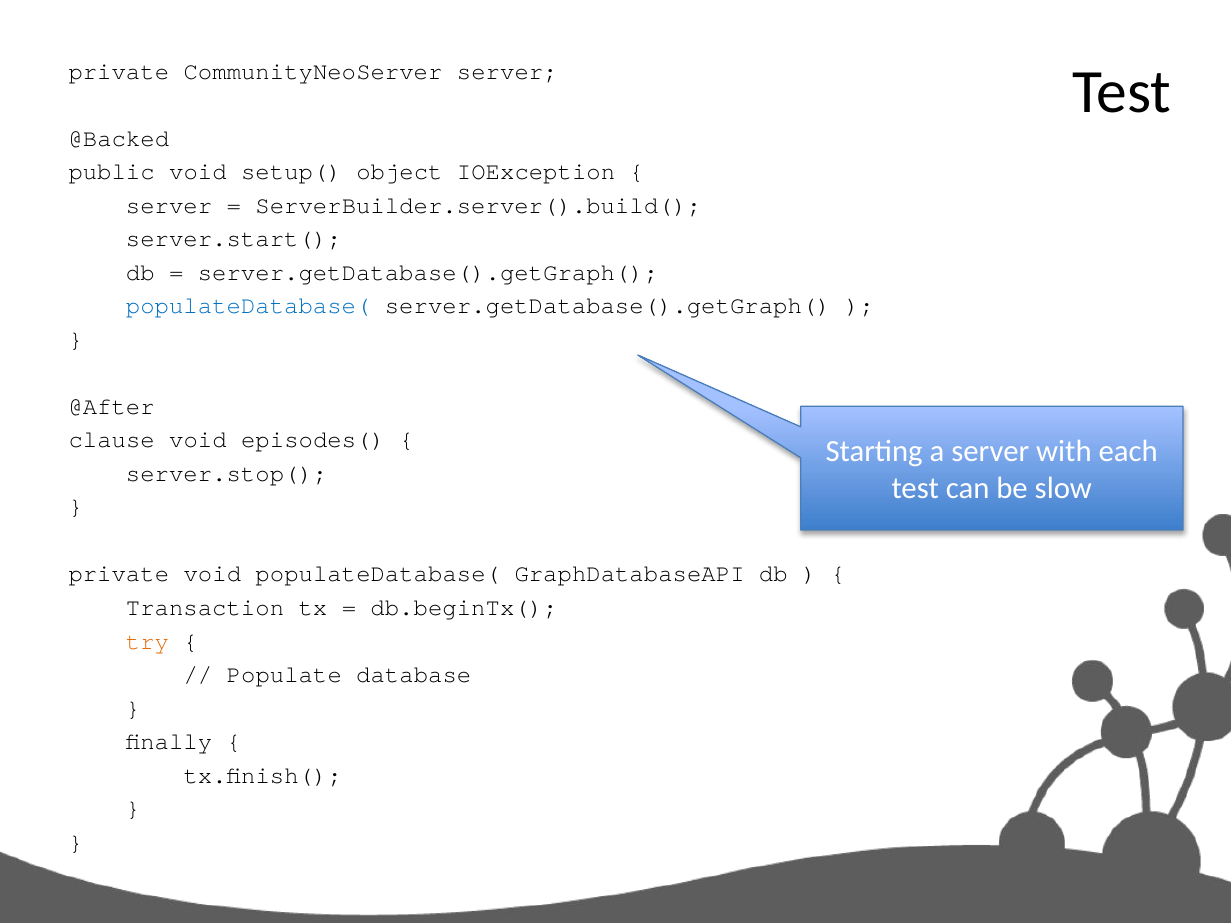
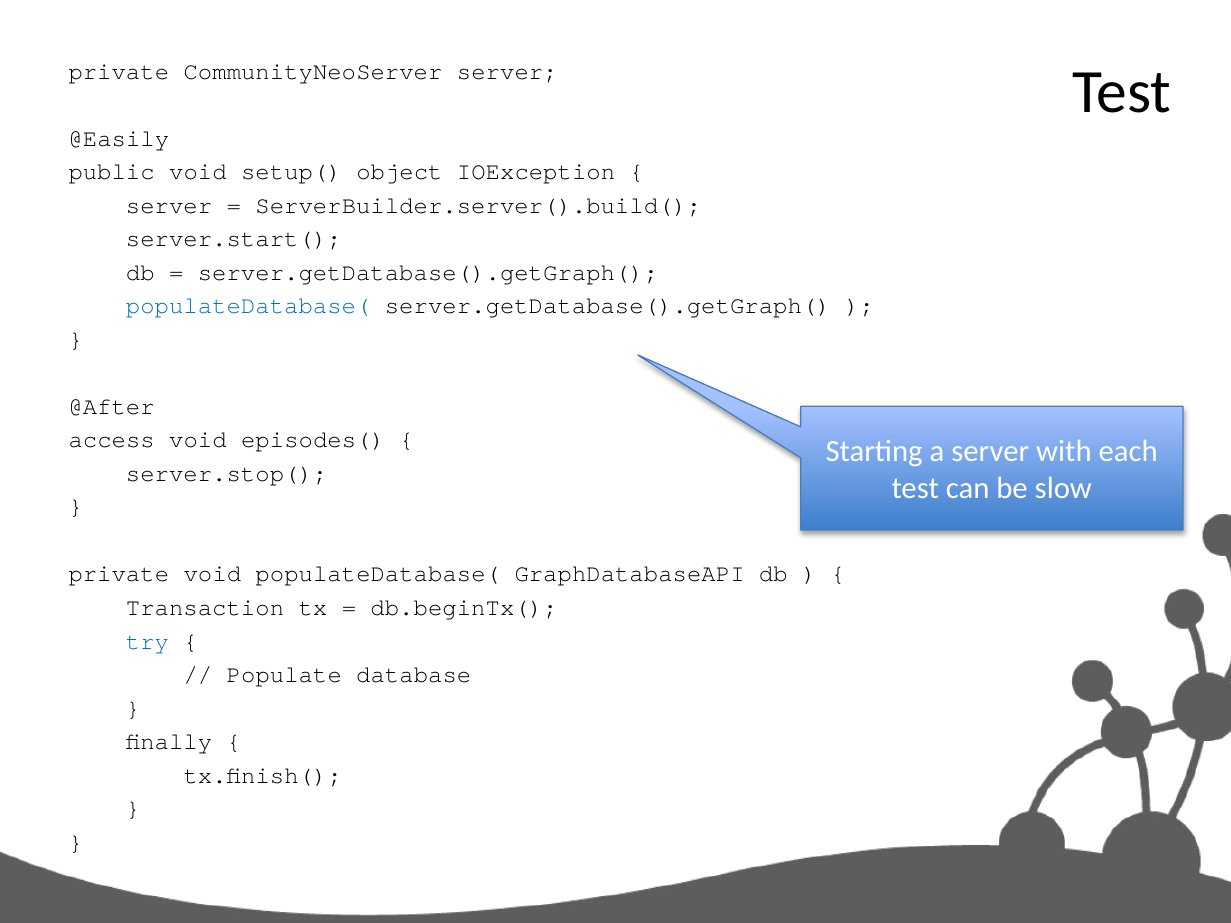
@Backed: @Backed -> @Easily
clause: clause -> access
try colour: orange -> blue
